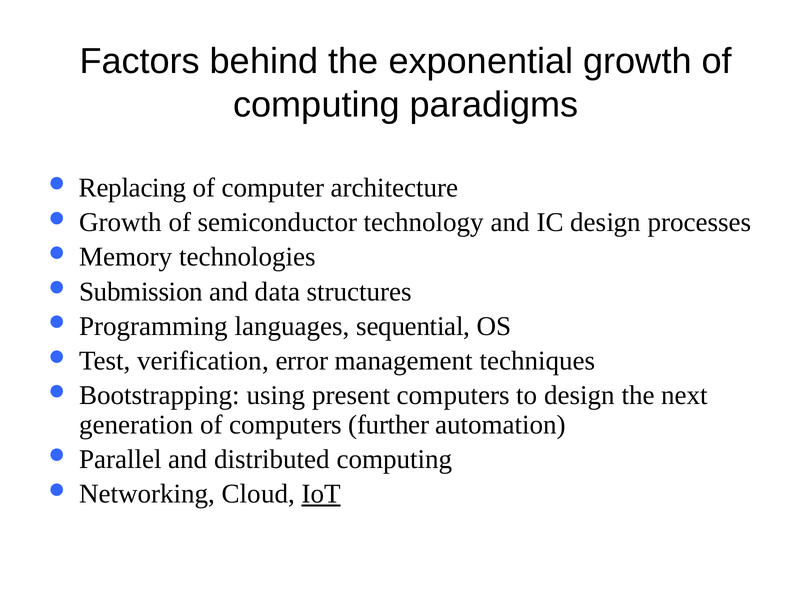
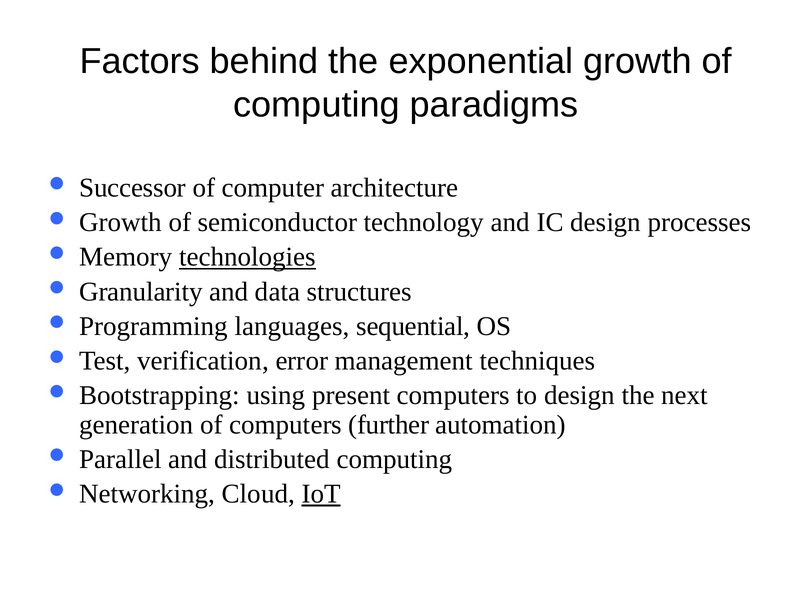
Replacing: Replacing -> Successor
technologies underline: none -> present
Submission: Submission -> Granularity
